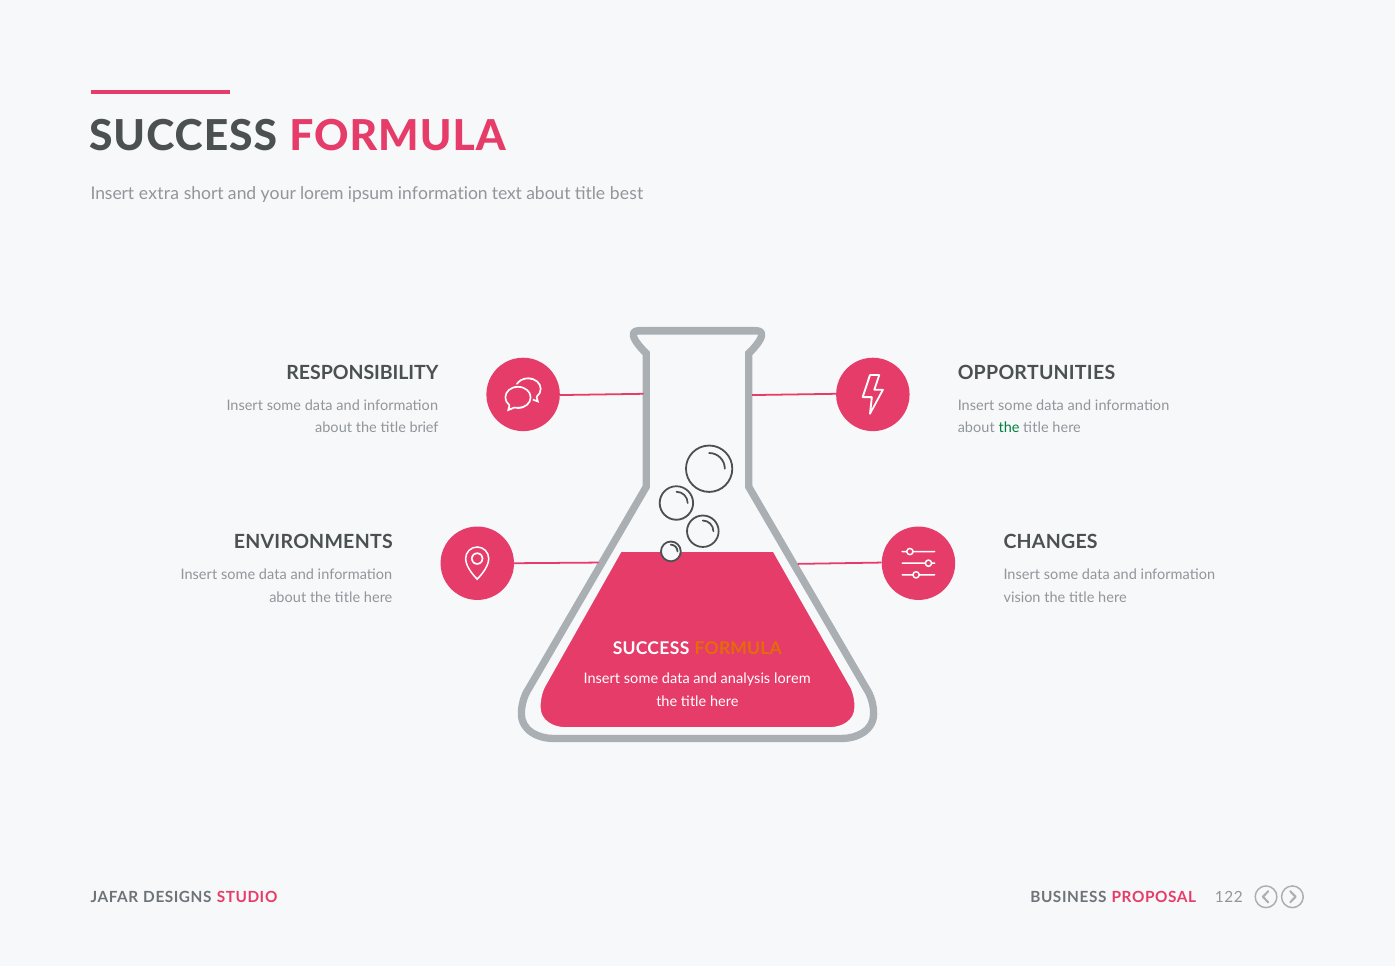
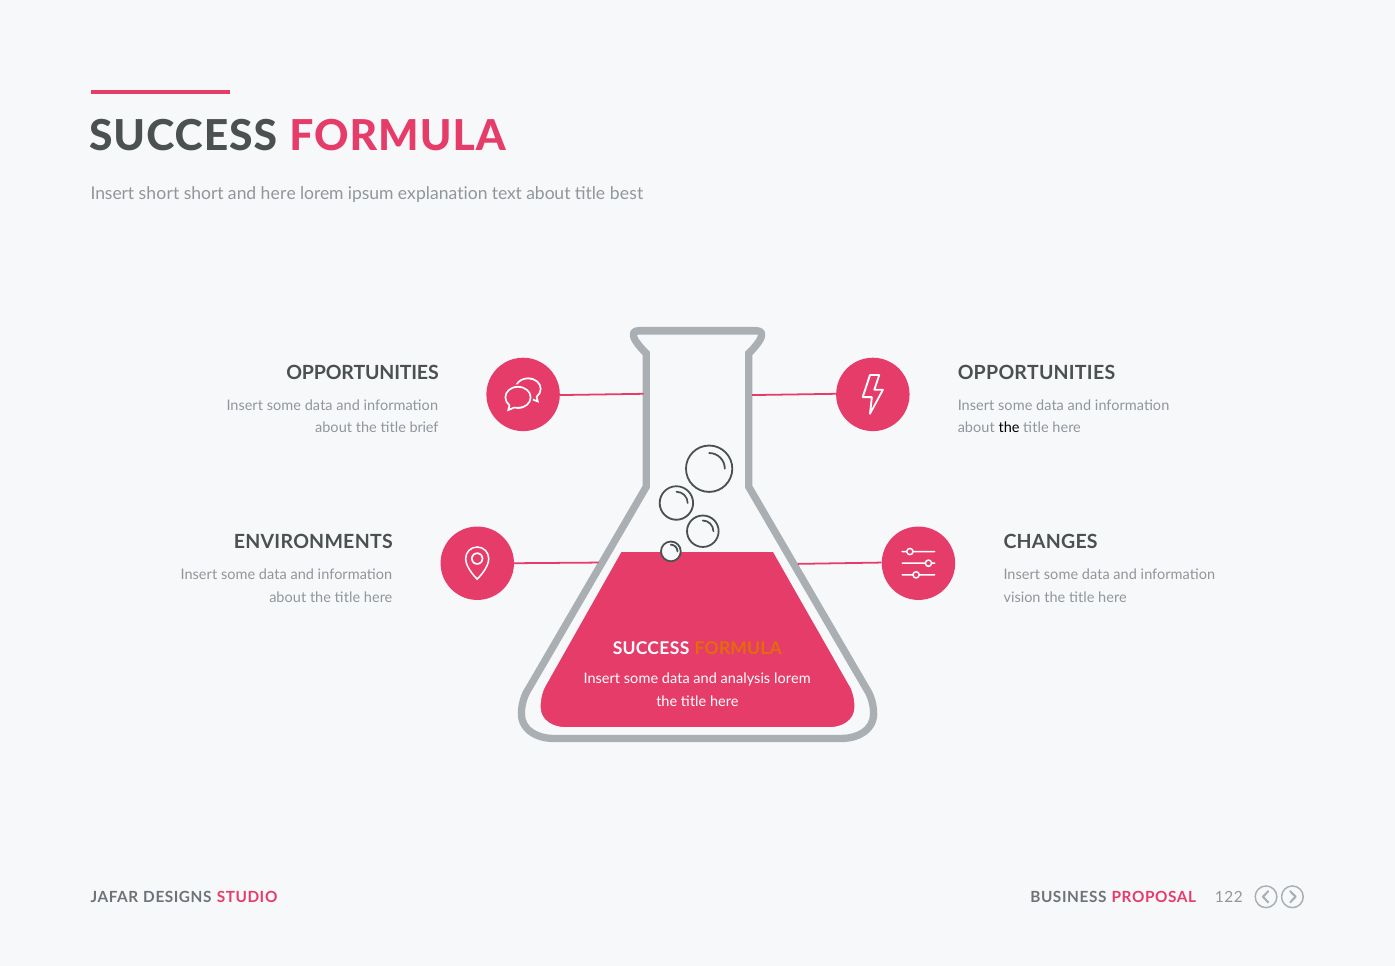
Insert extra: extra -> short
and your: your -> here
ipsum information: information -> explanation
RESPONSIBILITY at (362, 373): RESPONSIBILITY -> OPPORTUNITIES
the at (1009, 428) colour: green -> black
